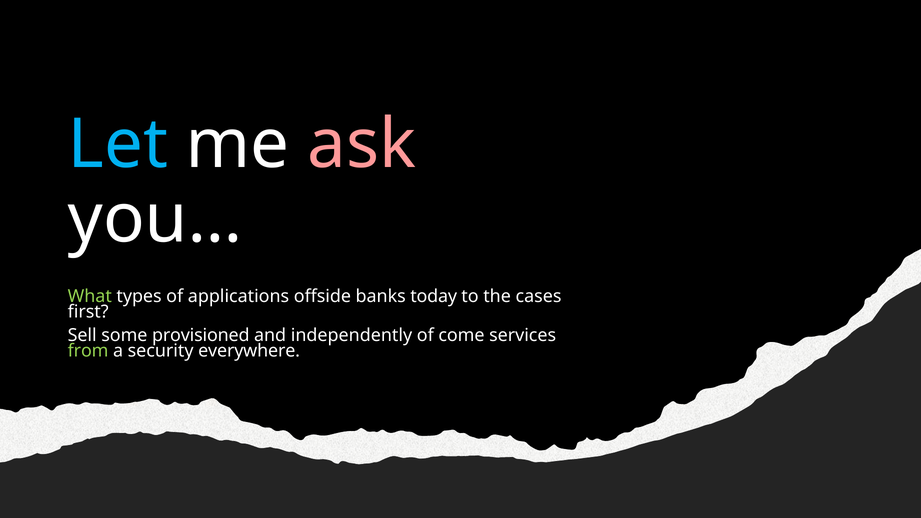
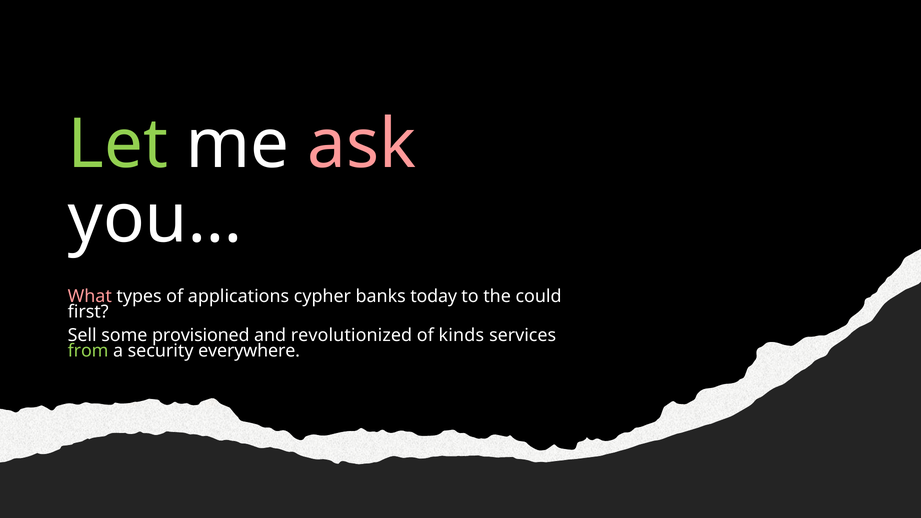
Let colour: light blue -> light green
What colour: light green -> pink
offside: offside -> cypher
cases: cases -> could
independently: independently -> revolutionized
come: come -> kinds
